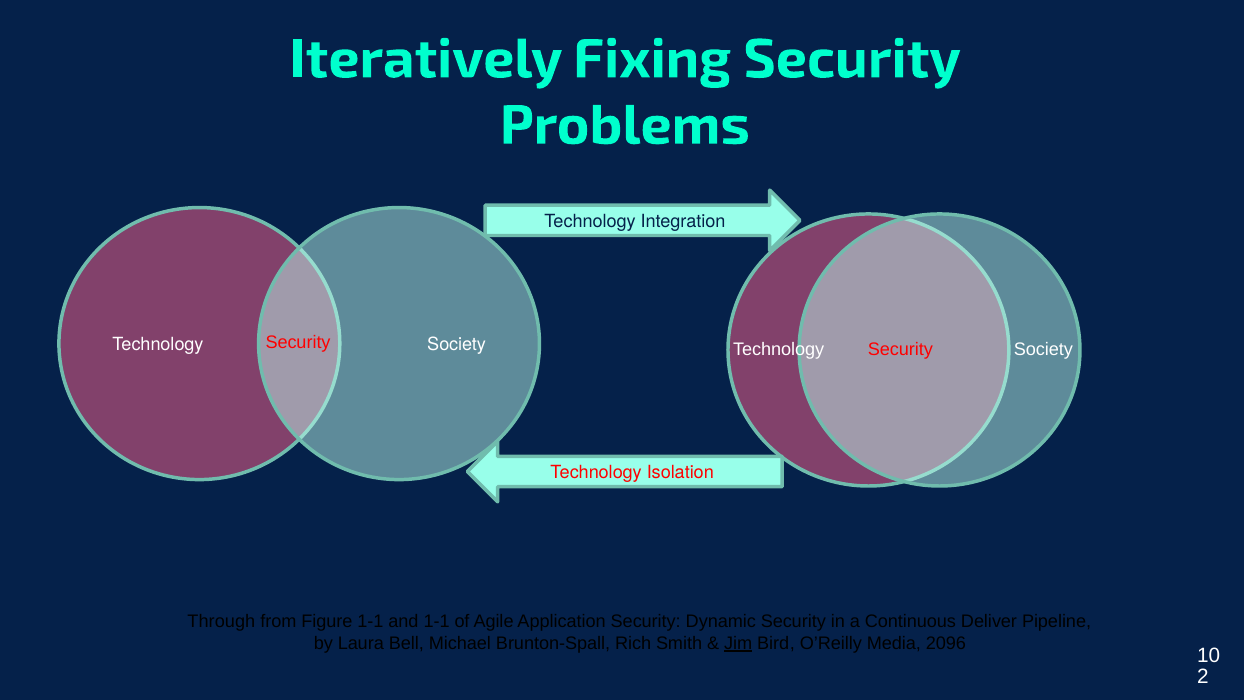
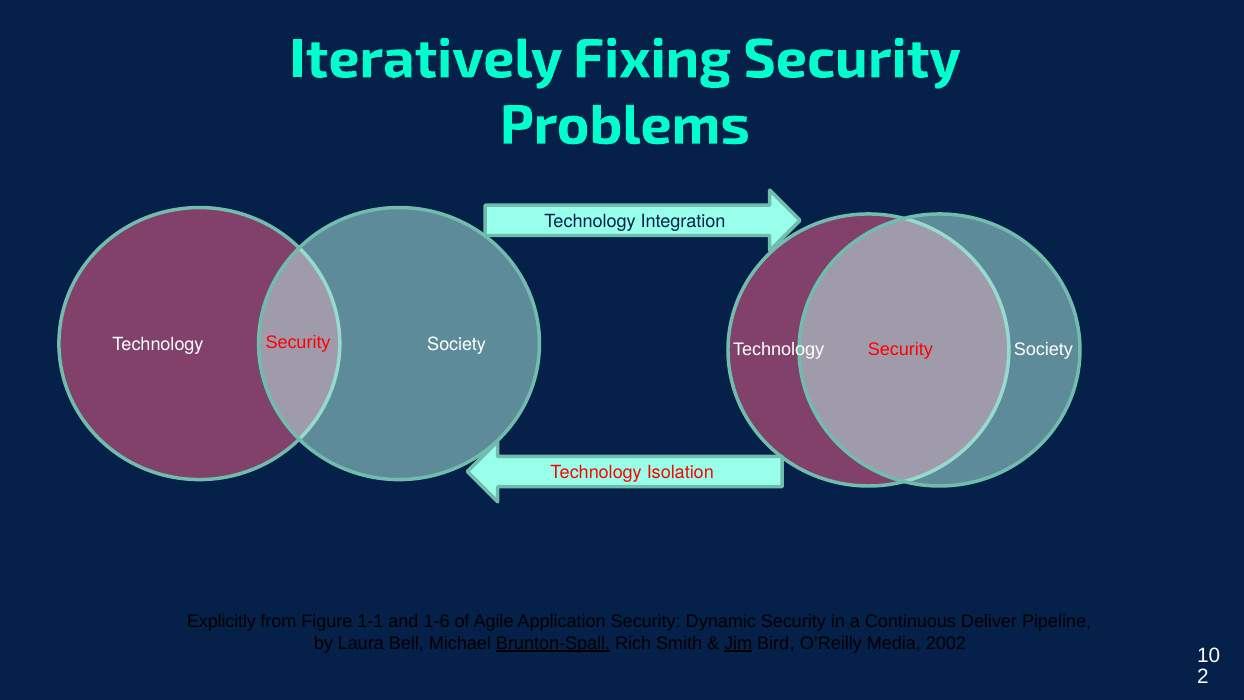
Through: Through -> Explicitly
and 1-1: 1-1 -> 1-6
Brunton-Spall underline: none -> present
2096: 2096 -> 2002
